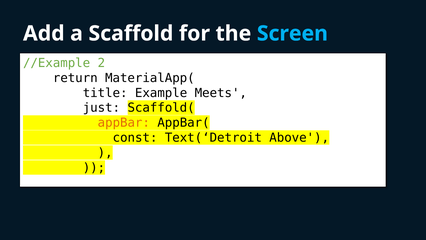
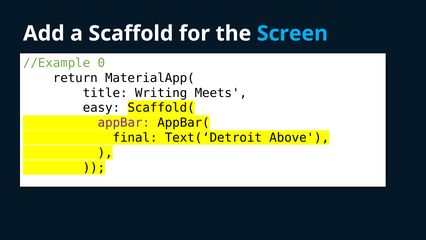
2: 2 -> 0
Example: Example -> Writing
just: just -> easy
appBar colour: orange -> purple
const: const -> final
